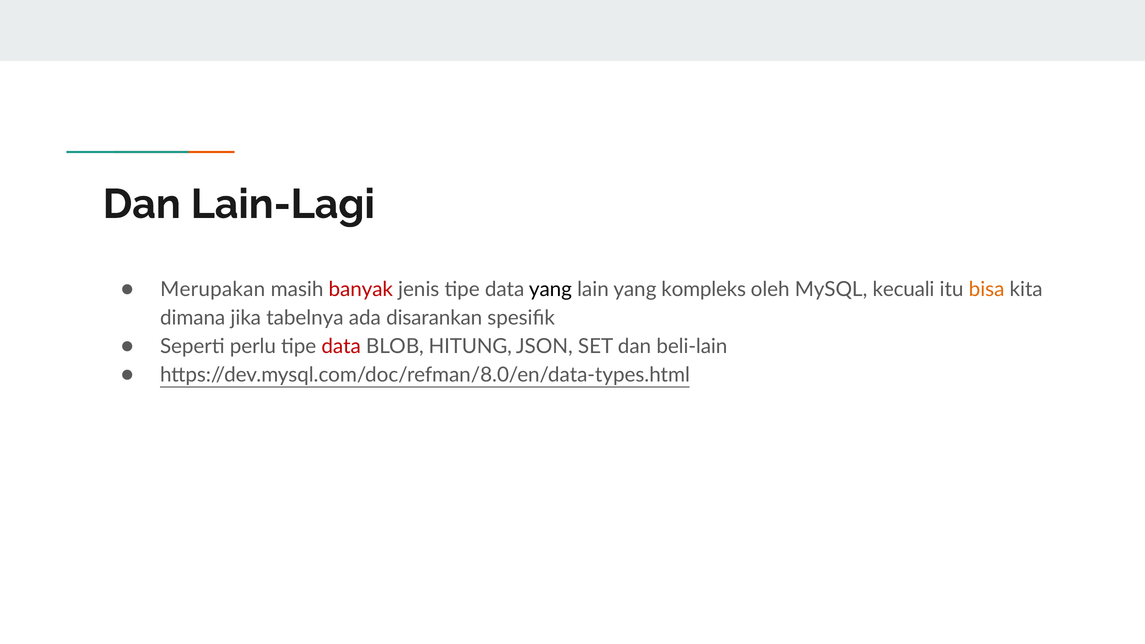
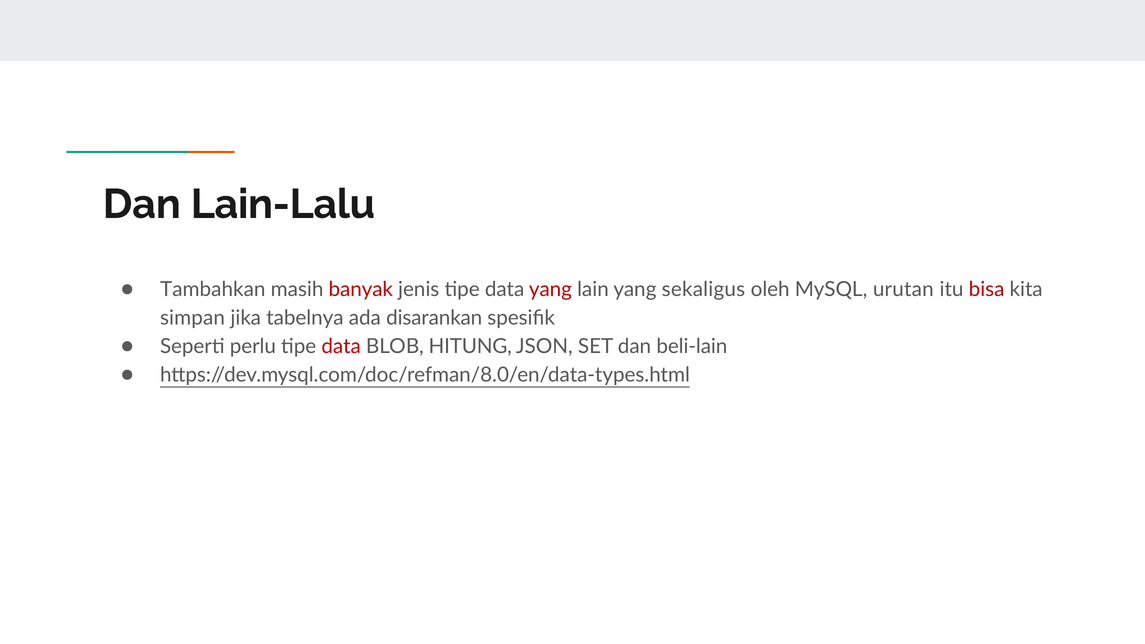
Lain-Lagi: Lain-Lagi -> Lain-Lalu
Merupakan: Merupakan -> Tambahkan
yang at (550, 289) colour: black -> red
kompleks: kompleks -> sekaligus
kecuali: kecuali -> urutan
bisa colour: orange -> red
dimana: dimana -> simpan
